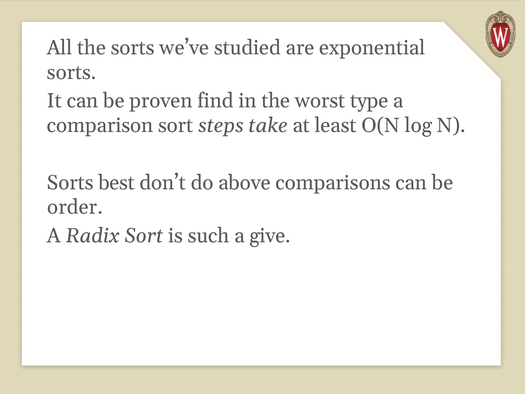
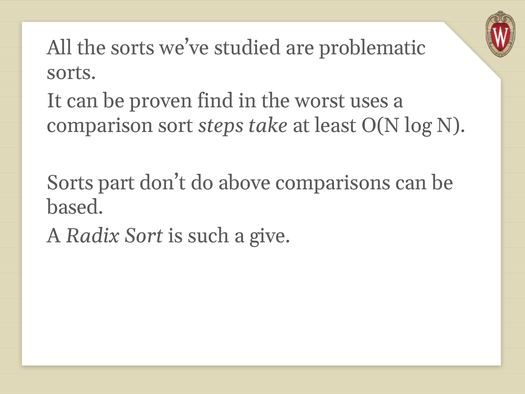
exponential: exponential -> problematic
type: type -> uses
best: best -> part
order: order -> based
